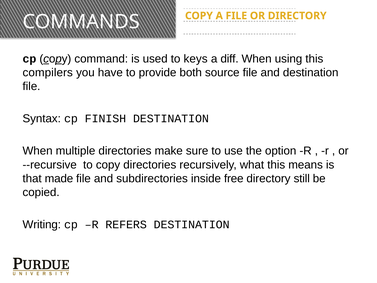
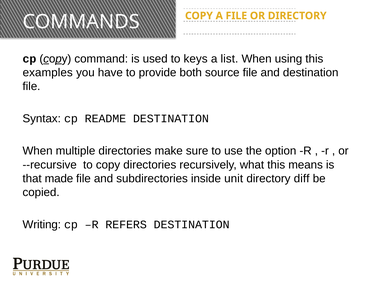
diff: diff -> list
compilers: compilers -> examples
FINISH: FINISH -> README
free: free -> unit
still: still -> diff
